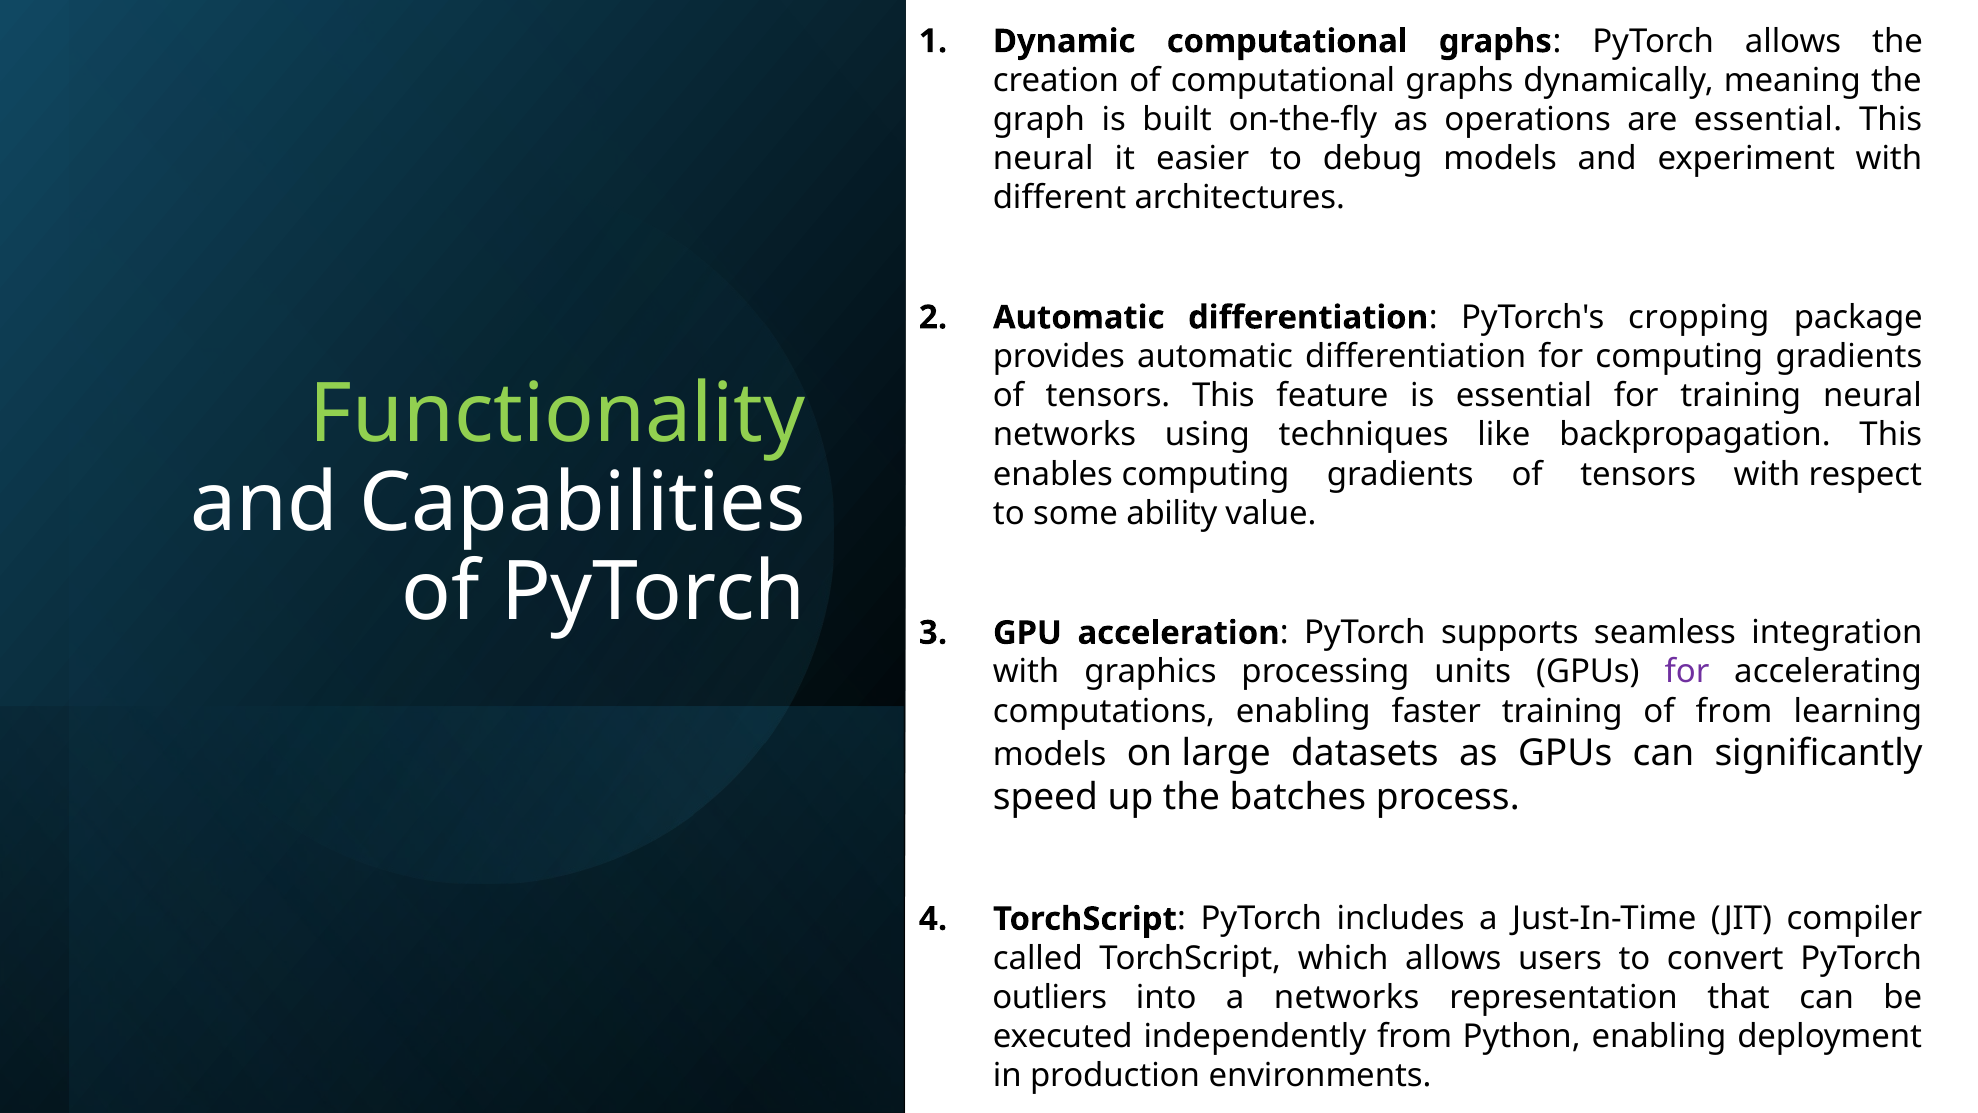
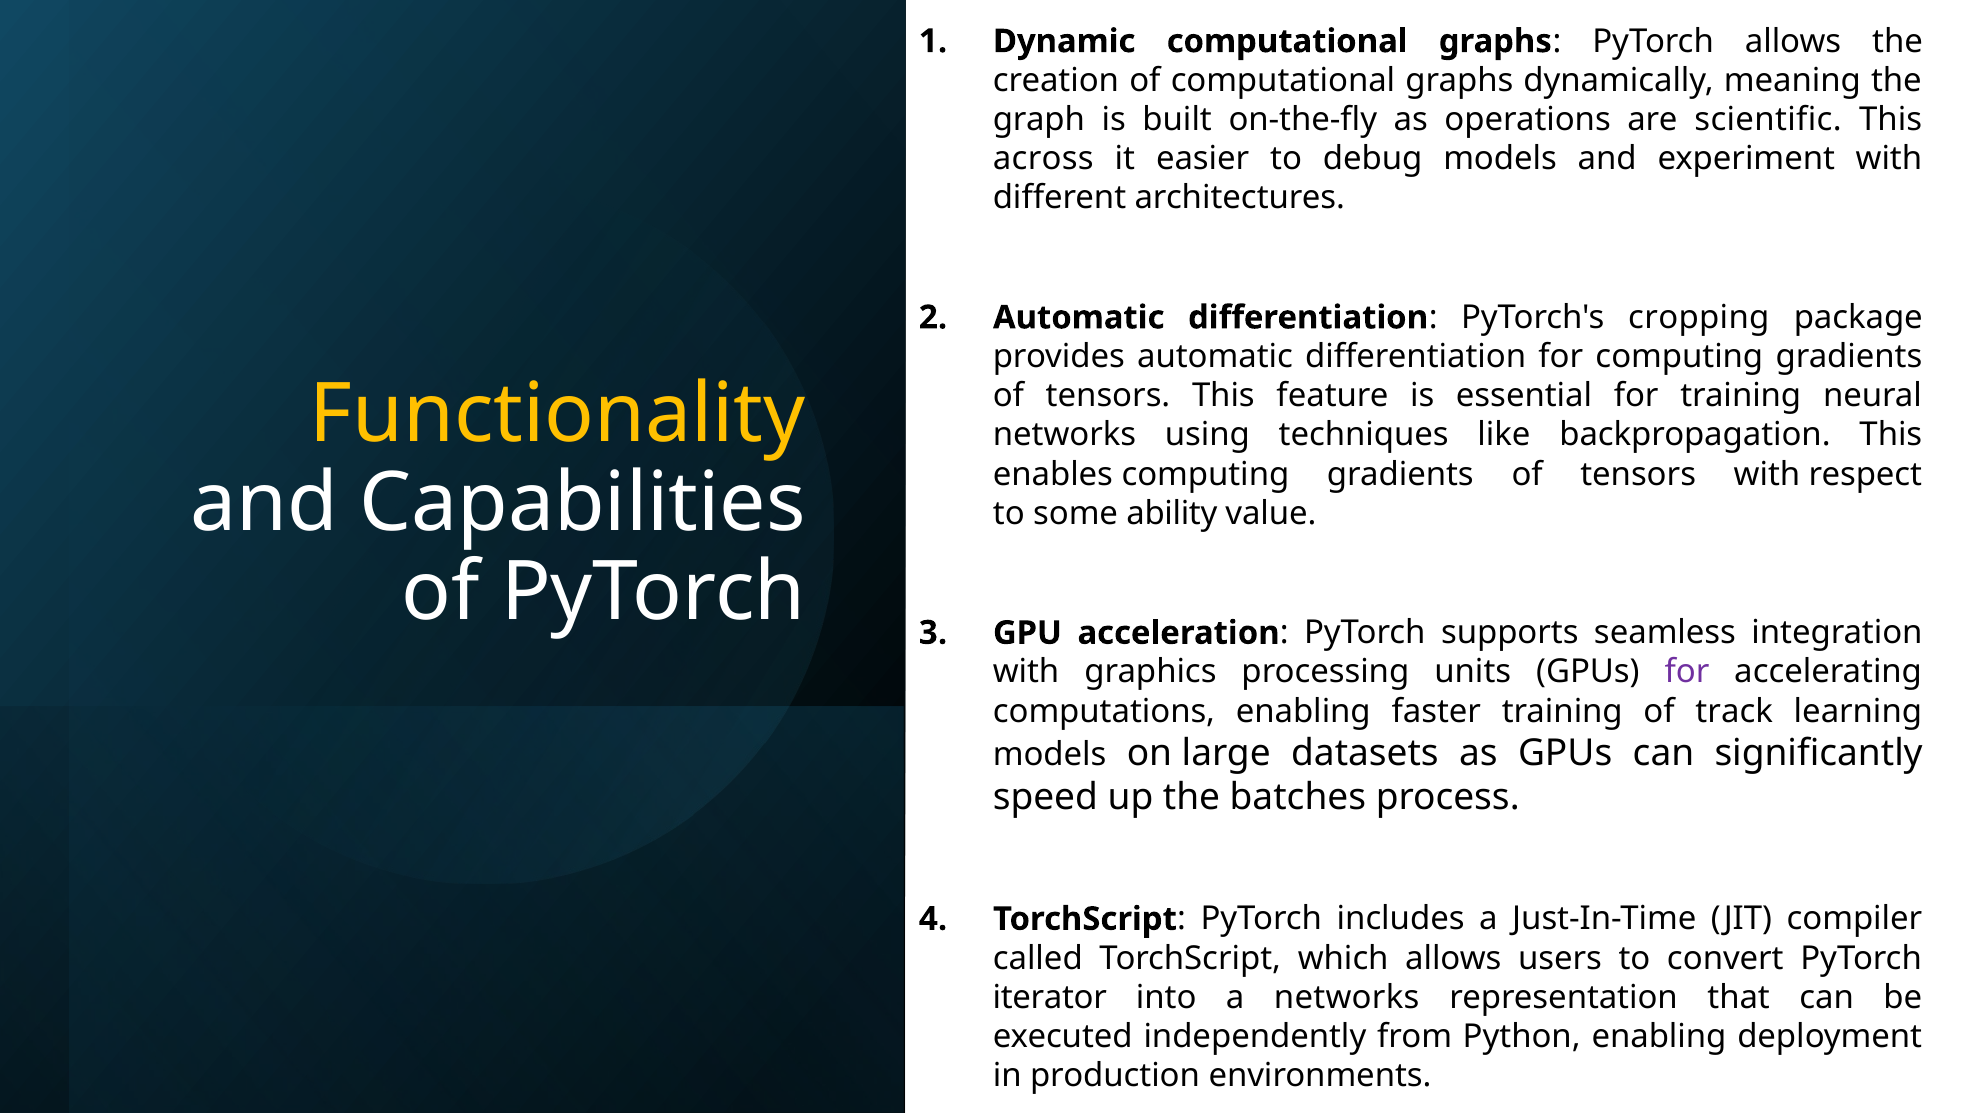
are essential: essential -> scientific
neural at (1043, 159): neural -> across
Functionality colour: light green -> yellow
of from: from -> track
outliers: outliers -> iterator
